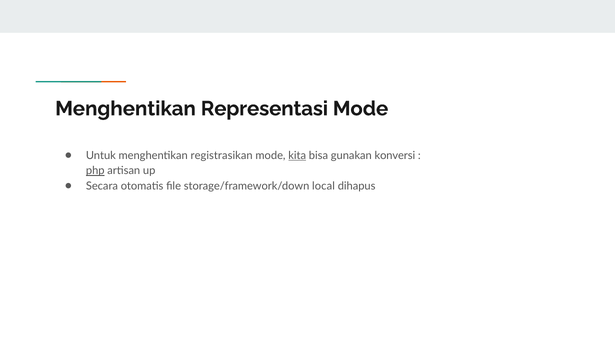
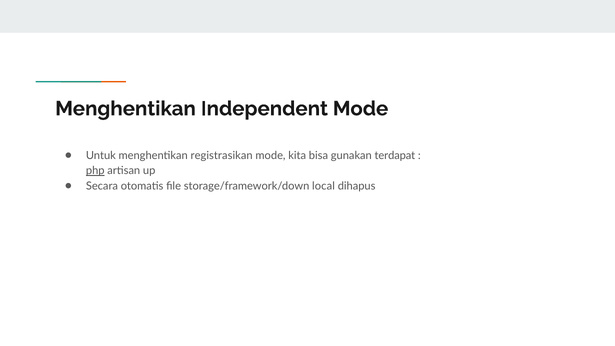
Representasi: Representasi -> Independent
kita underline: present -> none
konversi: konversi -> terdapat
